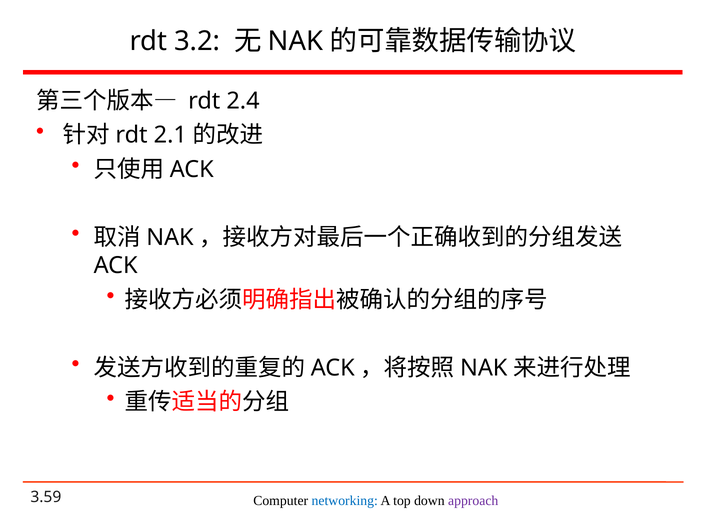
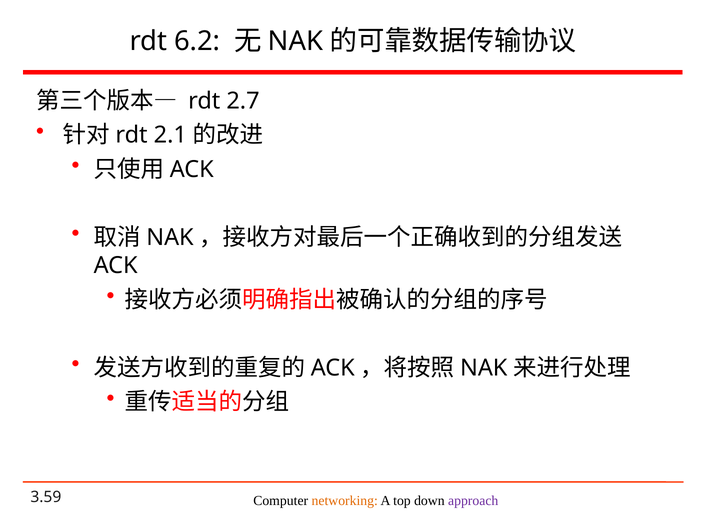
3.2: 3.2 -> 6.2
2.4: 2.4 -> 2.7
networking colour: blue -> orange
